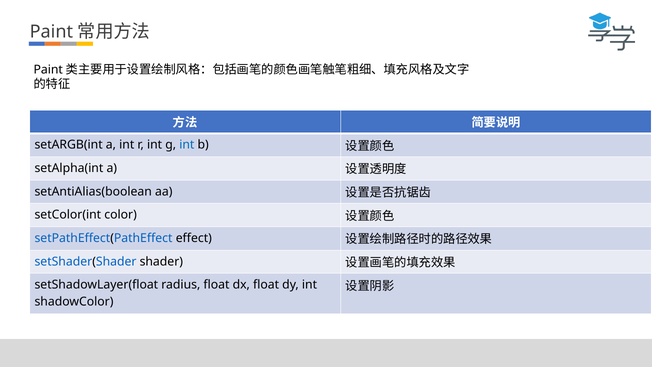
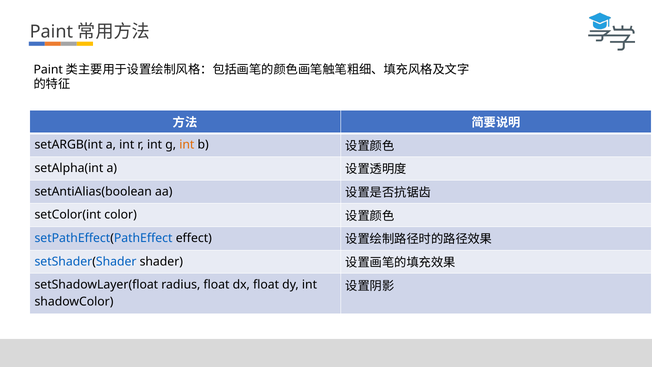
int at (187, 145) colour: blue -> orange
